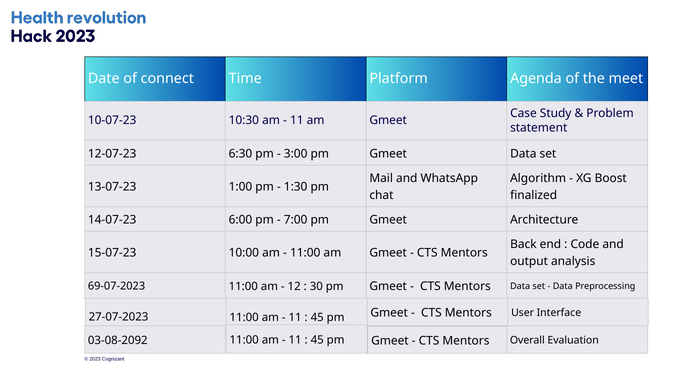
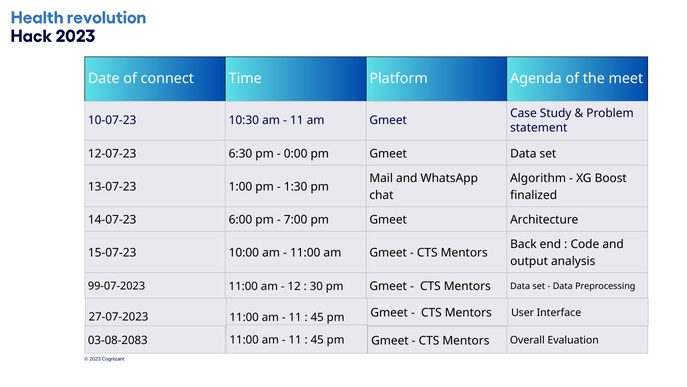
3:00: 3:00 -> 0:00
69-07-2023: 69-07-2023 -> 99-07-2023
03-08-2092: 03-08-2092 -> 03-08-2083
